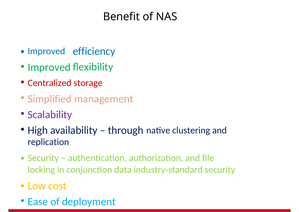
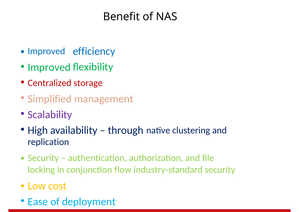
data: data -> flow
